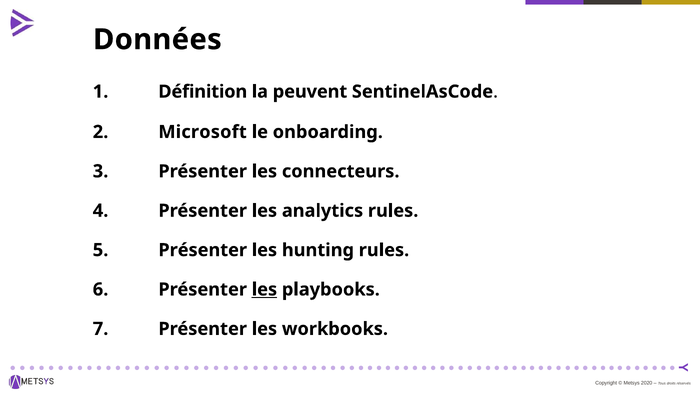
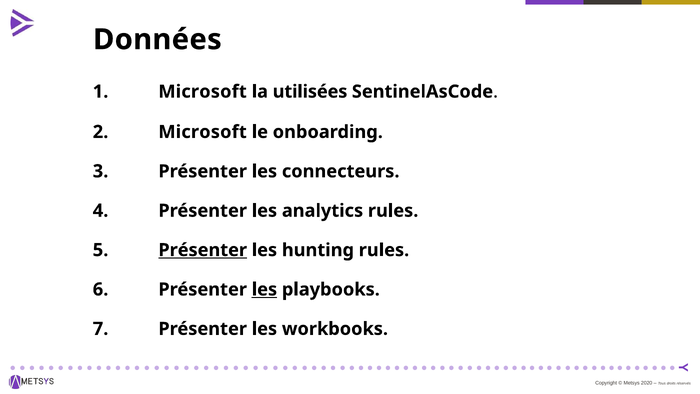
Définition at (203, 92): Définition -> Microsoft
peuvent: peuvent -> utilisées
Présenter at (203, 250) underline: none -> present
